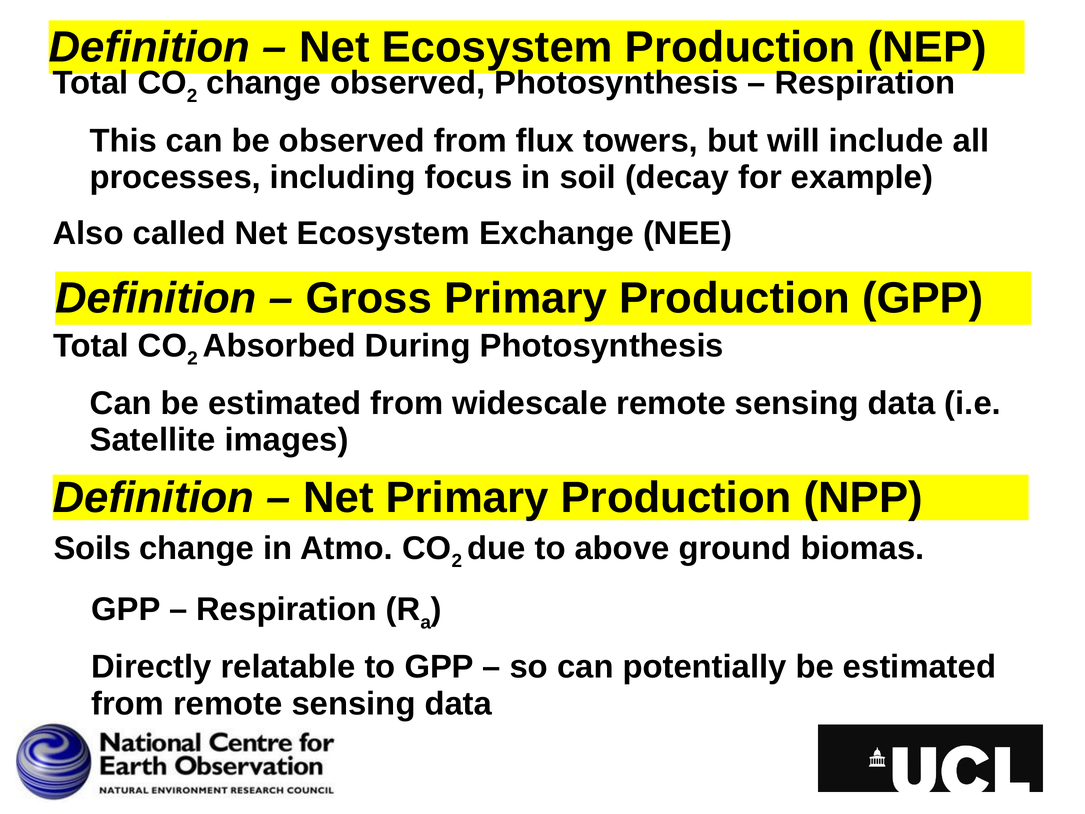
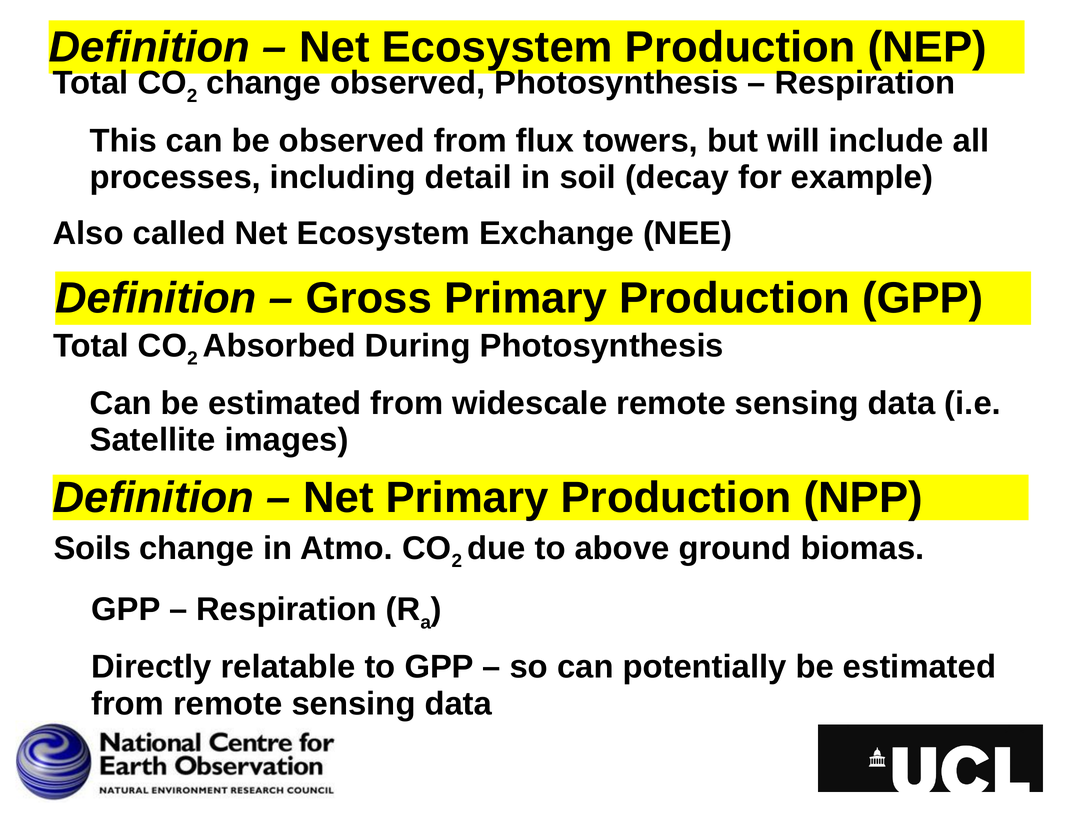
focus: focus -> detail
